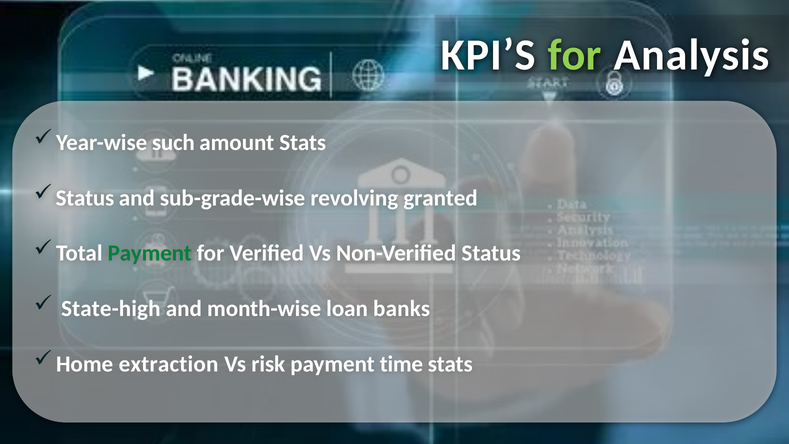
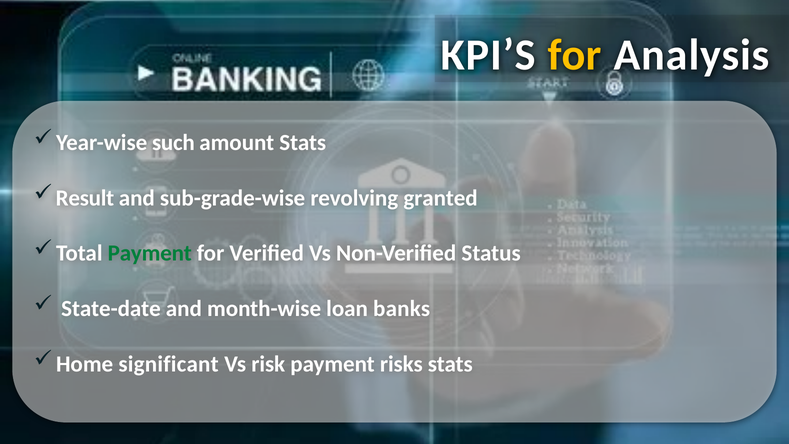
for at (575, 55) colour: light green -> yellow
Status at (85, 198): Status -> Result
State-high: State-high -> State-date
extraction: extraction -> significant
time: time -> risks
